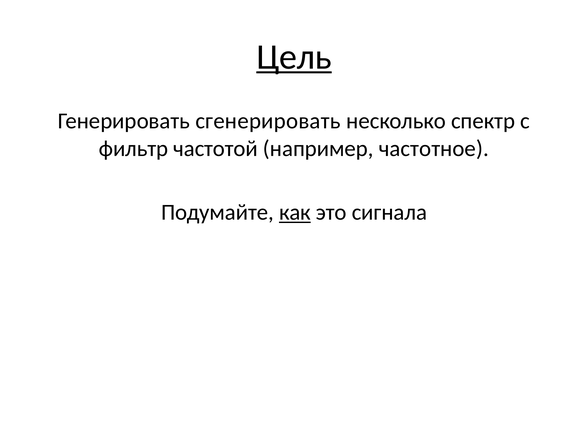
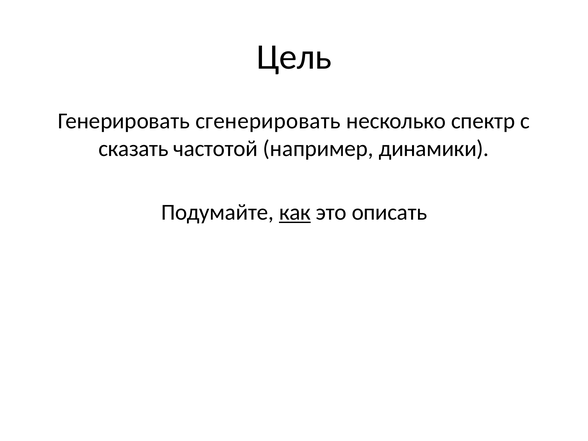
Цель underline: present -> none
фильтр: фильтр -> сказать
частотное: частотное -> динамики
сигнала: сигнала -> описать
